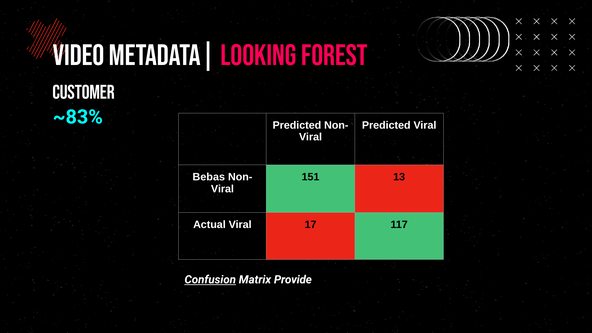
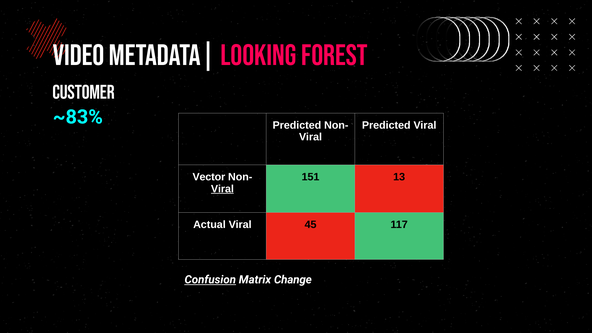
Bebas: Bebas -> Vector
Viral at (222, 189) underline: none -> present
17: 17 -> 45
Provide: Provide -> Change
